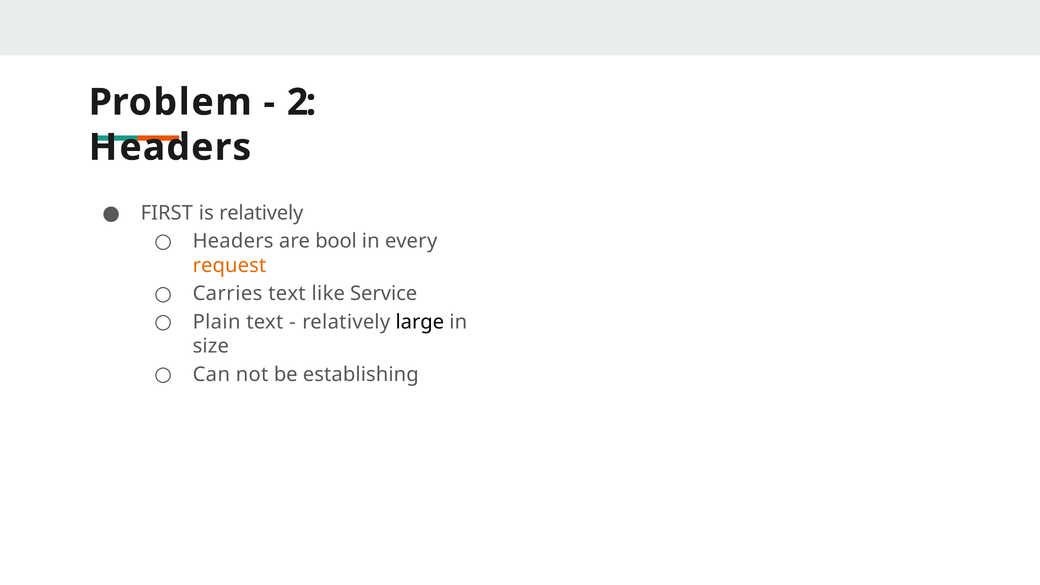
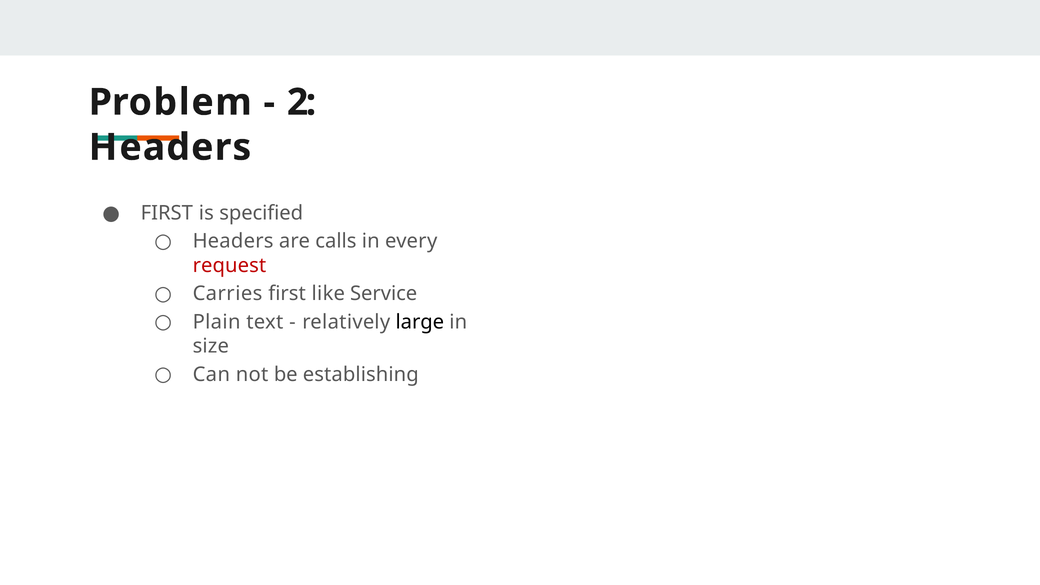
is relatively: relatively -> specified
bool: bool -> calls
request colour: orange -> red
Carries text: text -> first
